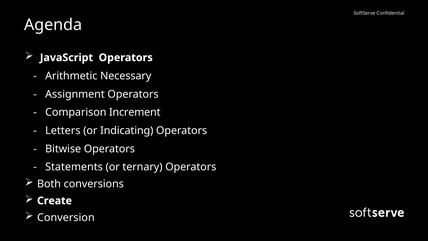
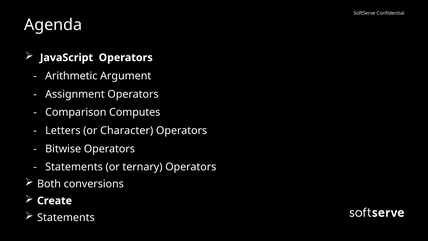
Necessary: Necessary -> Argument
Increment: Increment -> Computes
Indicating: Indicating -> Character
Conversion at (66, 217): Conversion -> Statements
